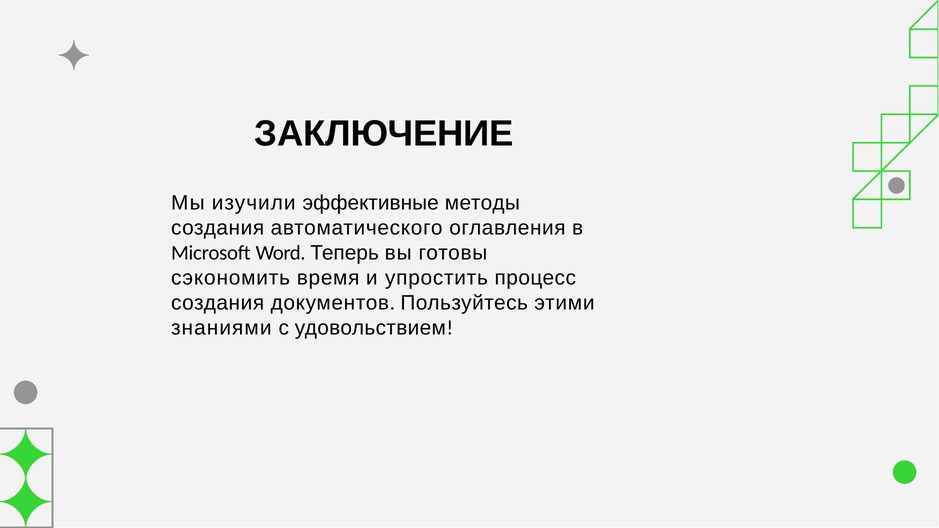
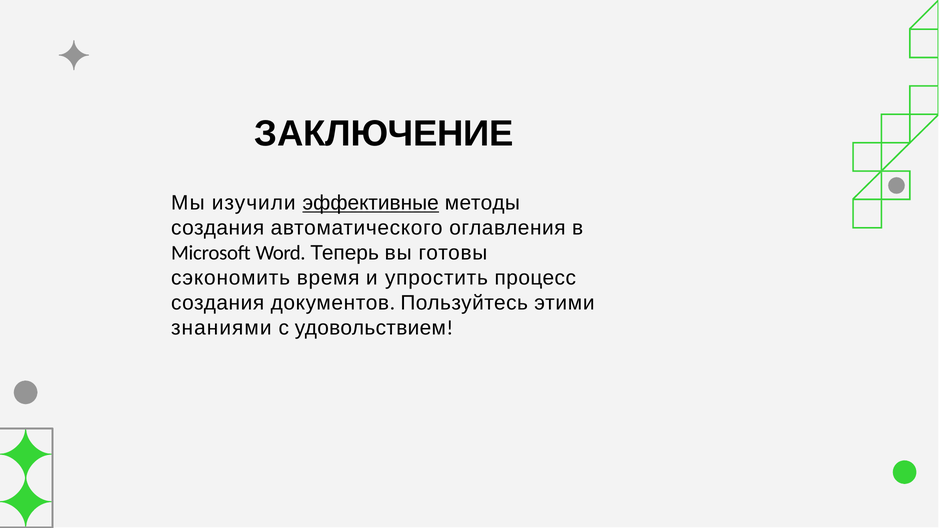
эффективные underline: none -> present
